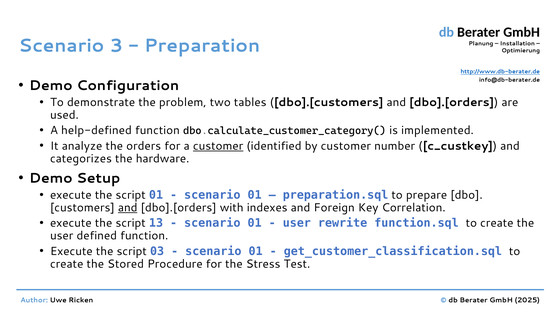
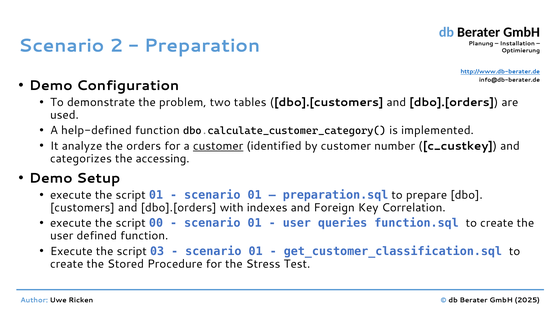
3: 3 -> 2
hardware: hardware -> accessing
and at (128, 208) underline: present -> none
13: 13 -> 00
rewrite: rewrite -> queries
